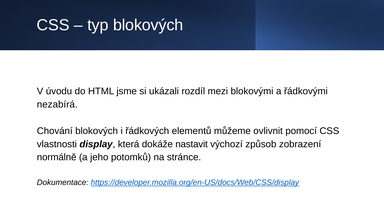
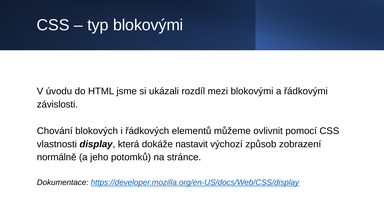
typ blokových: blokových -> blokovými
nezabírá: nezabírá -> závislosti
